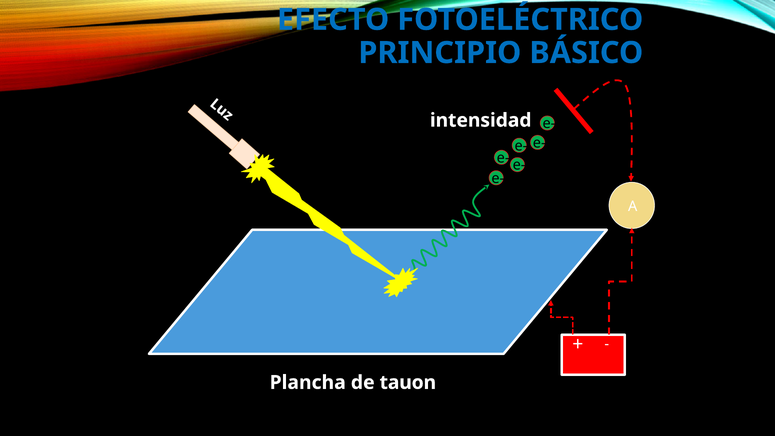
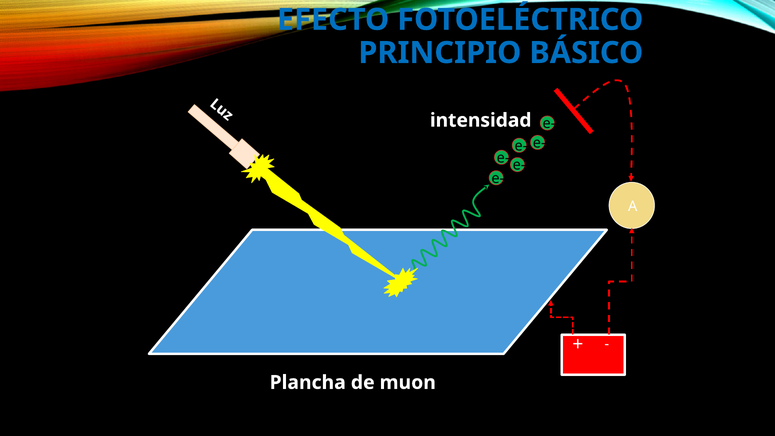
tauon: tauon -> muon
